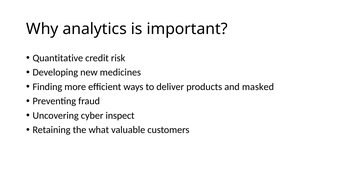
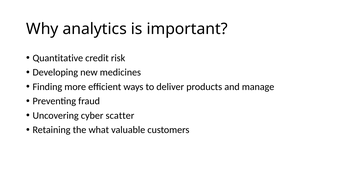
masked: masked -> manage
inspect: inspect -> scatter
